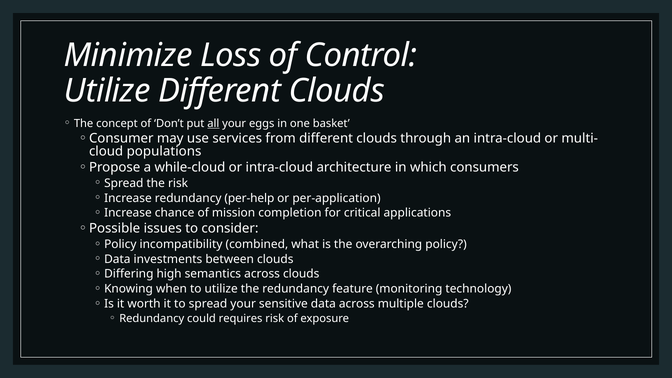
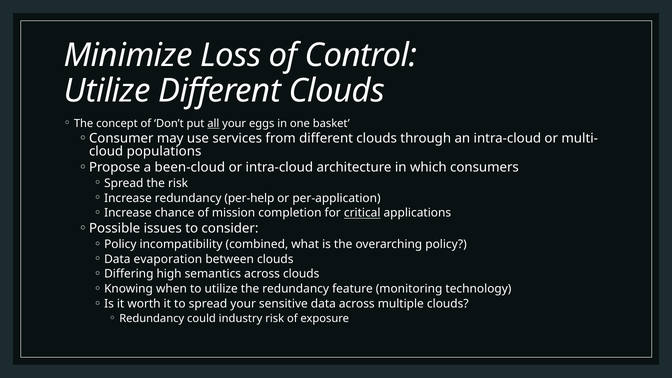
while-cloud: while-cloud -> been-cloud
critical underline: none -> present
investments: investments -> evaporation
requires: requires -> industry
